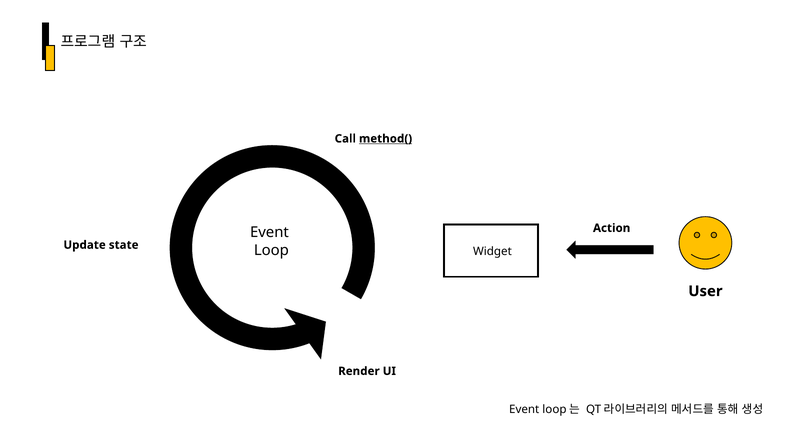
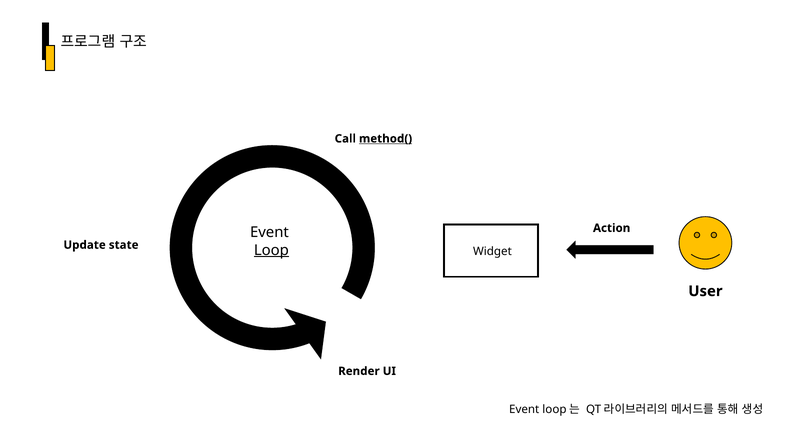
Loop underline: none -> present
